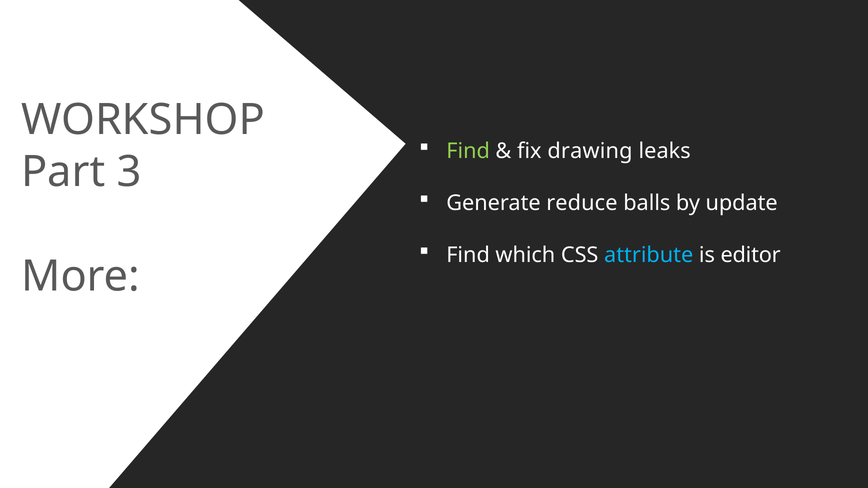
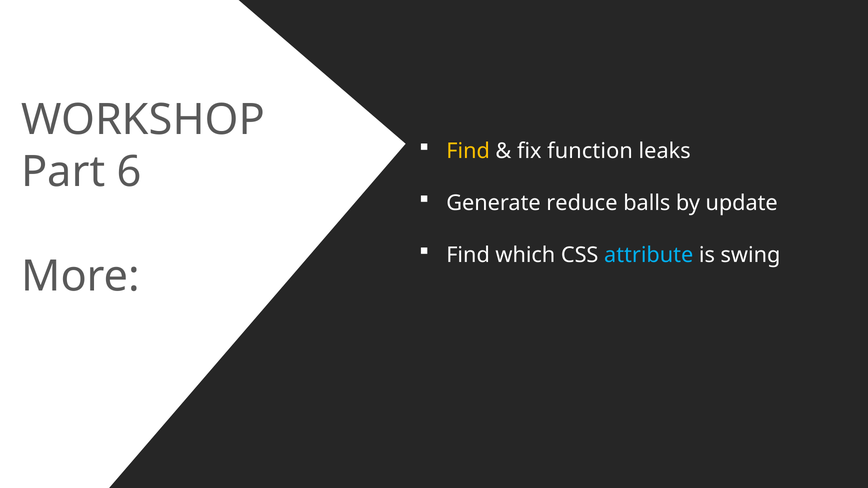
Find at (468, 151) colour: light green -> yellow
drawing: drawing -> function
3: 3 -> 6
editor: editor -> swing
